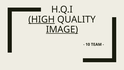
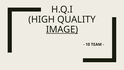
HIGH underline: present -> none
